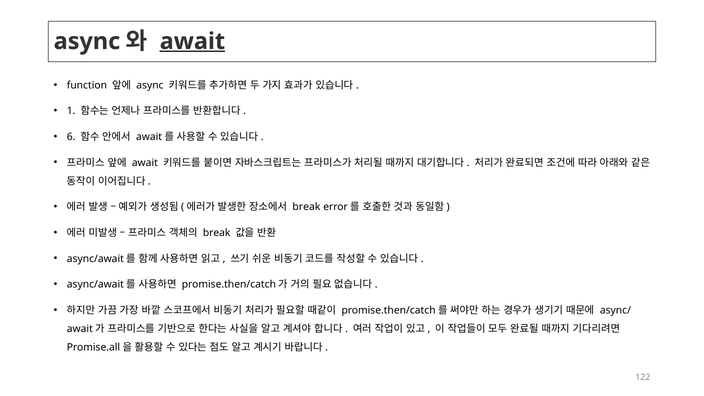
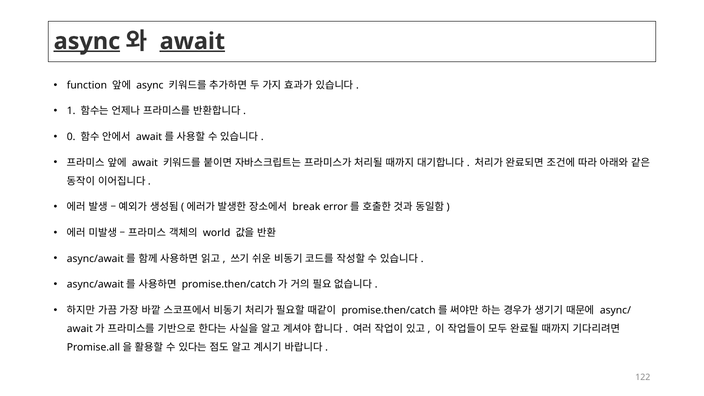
async at (87, 41) underline: none -> present
6: 6 -> 0
break at (217, 233): break -> world
